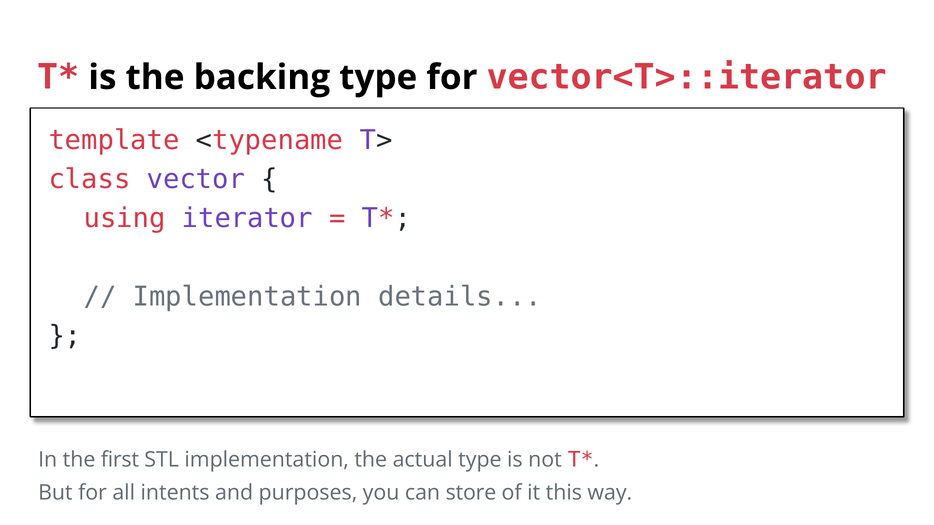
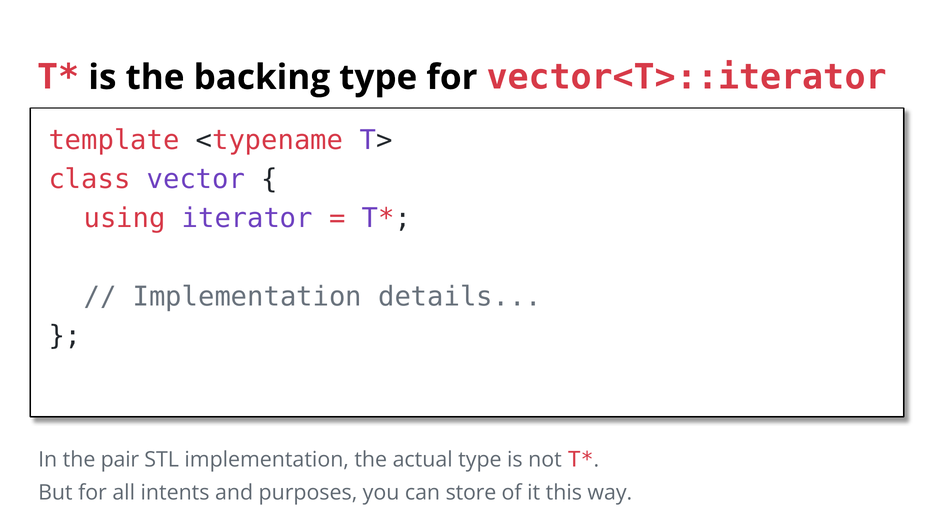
first: first -> pair
